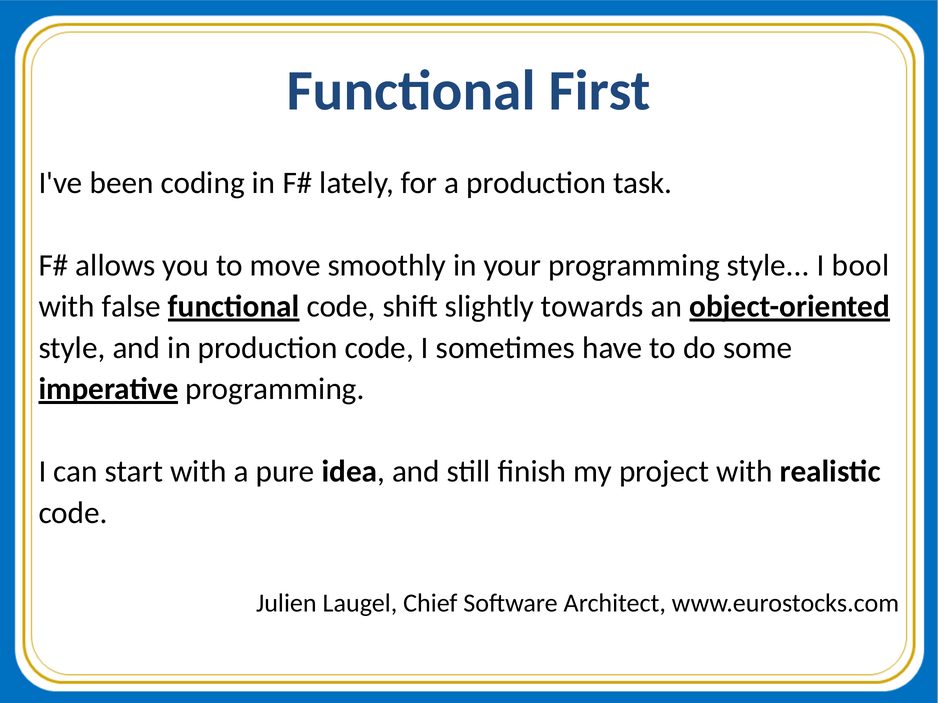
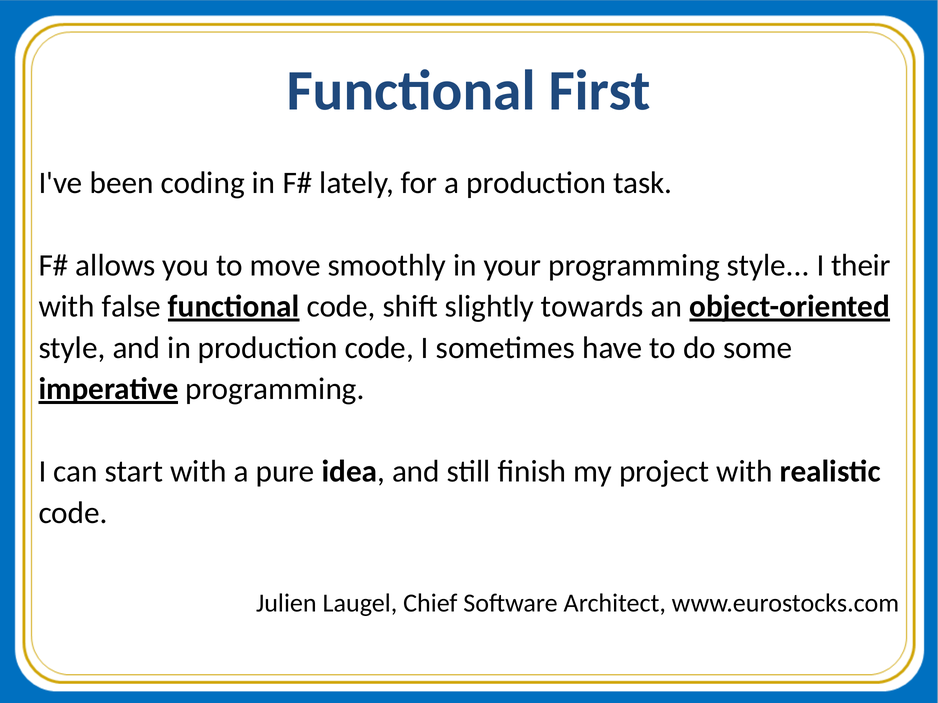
bool: bool -> their
